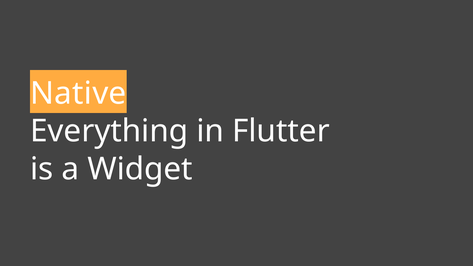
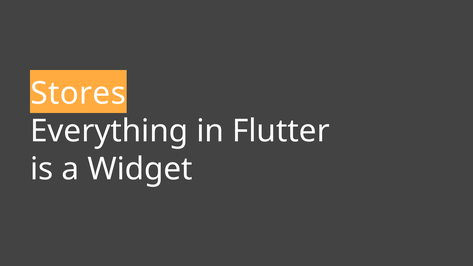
Native: Native -> Stores
